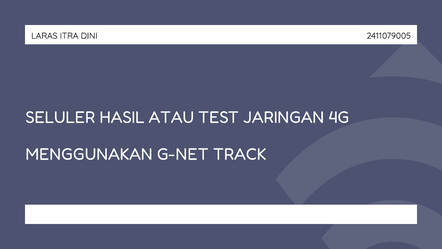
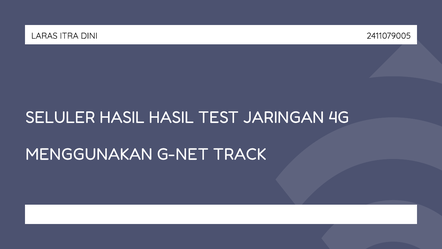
HASIL ATAU: ATAU -> HASIL
